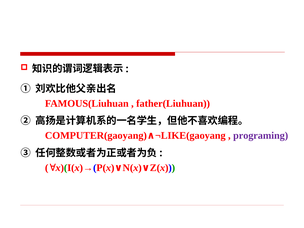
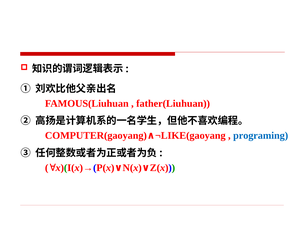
programing colour: purple -> blue
